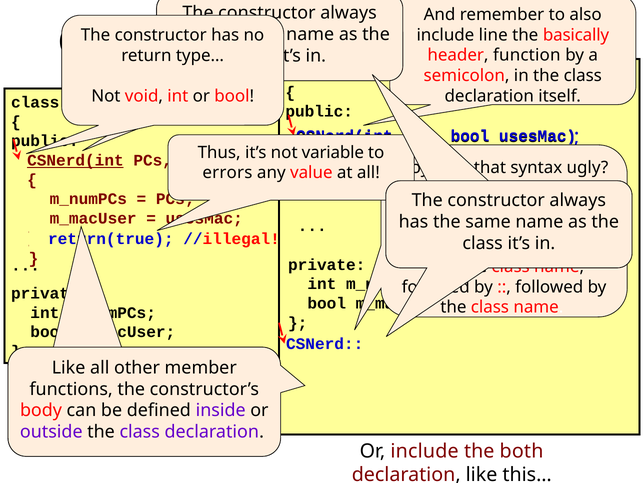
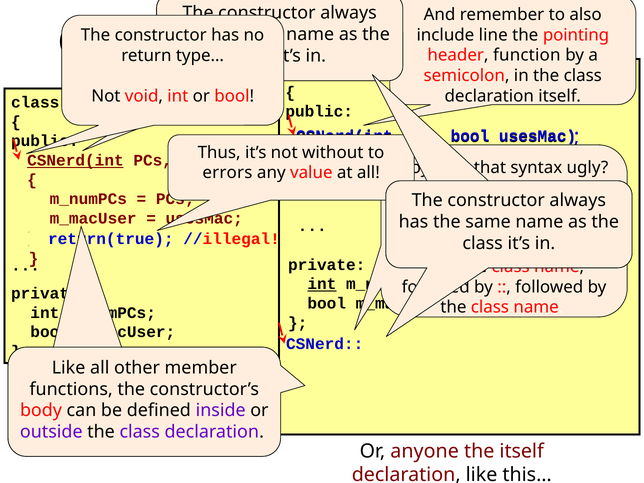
basically: basically -> pointing
variable: variable -> without
int at (322, 284) underline: none -> present
Or include: include -> anyone
the both: both -> itself
